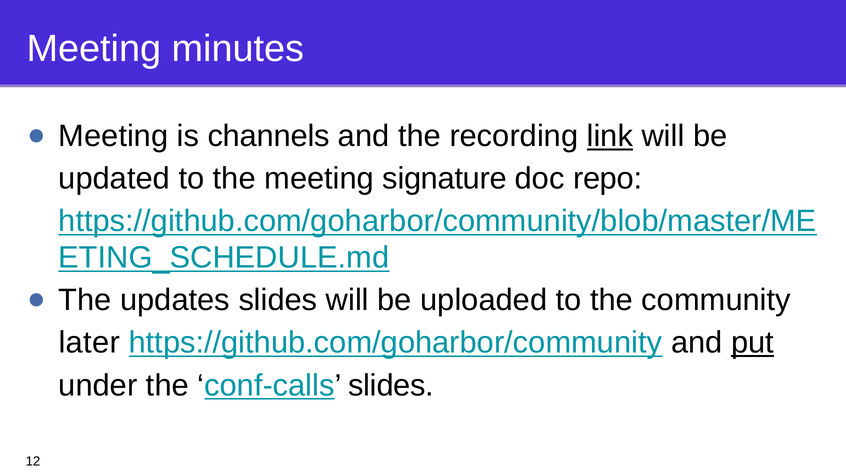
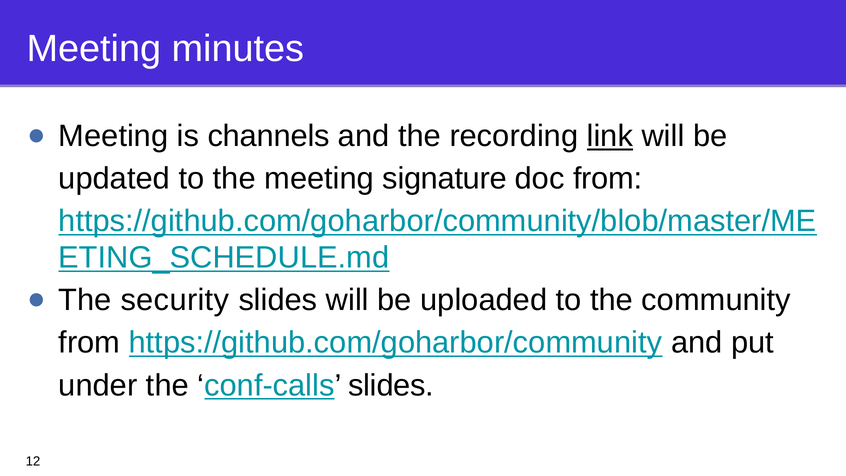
doc repo: repo -> from
updates: updates -> security
later at (89, 343): later -> from
put underline: present -> none
